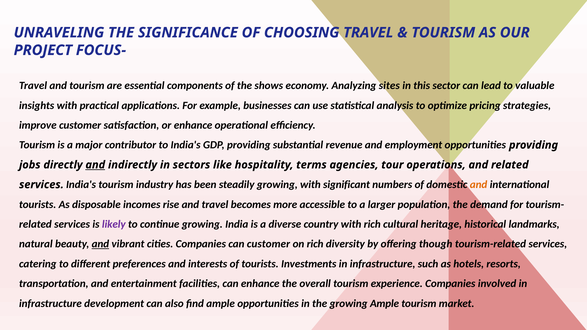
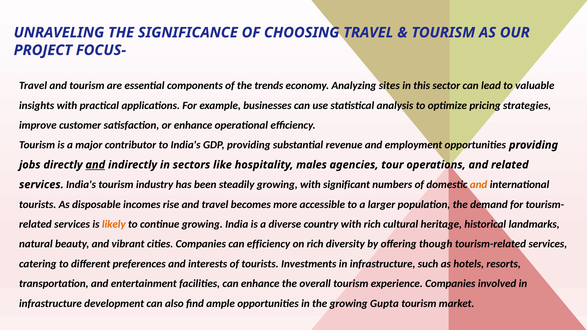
shows: shows -> trends
terms: terms -> males
likely colour: purple -> orange
and at (100, 244) underline: present -> none
can customer: customer -> efficiency
growing Ample: Ample -> Gupta
